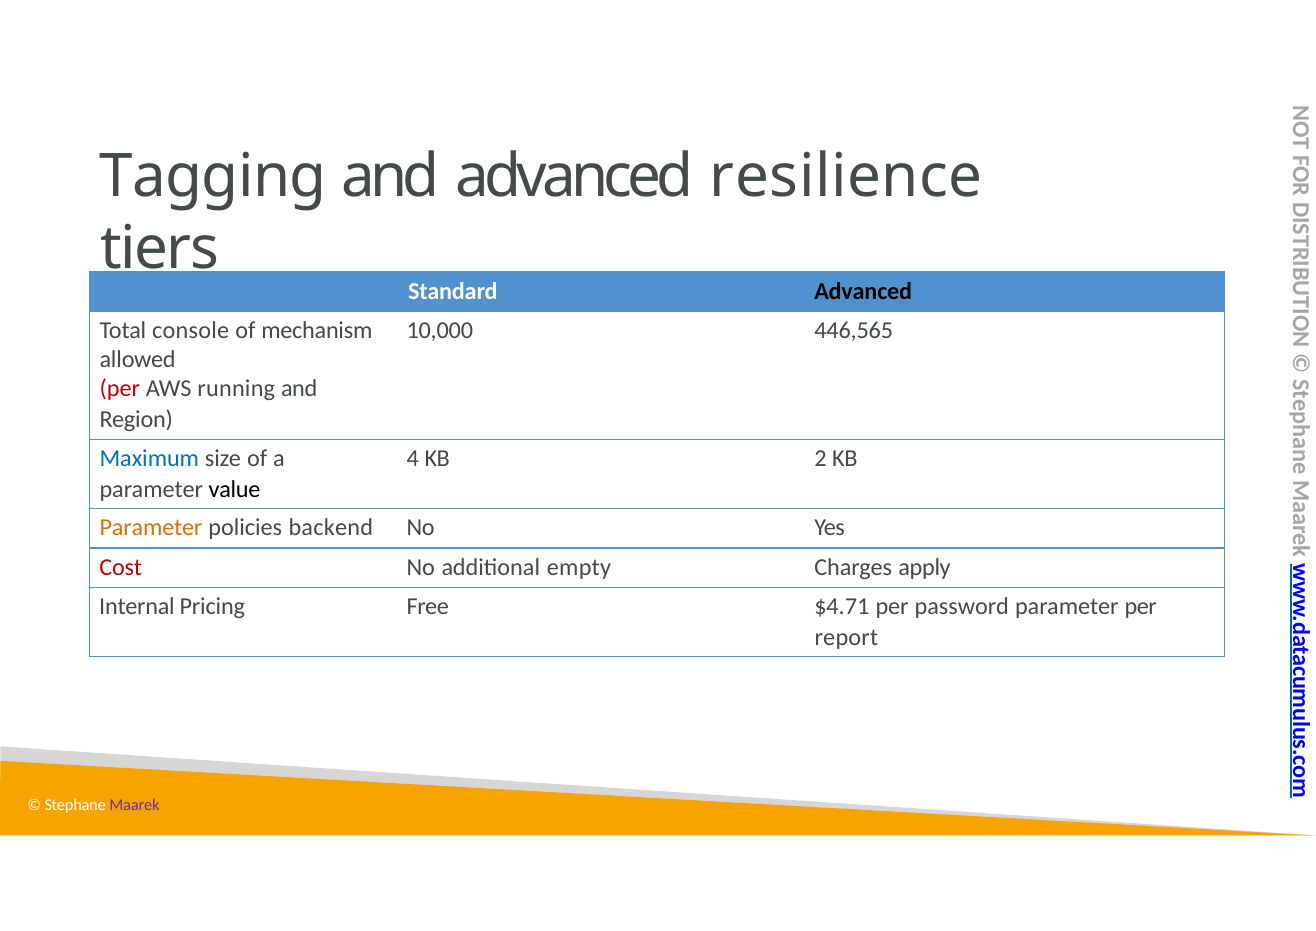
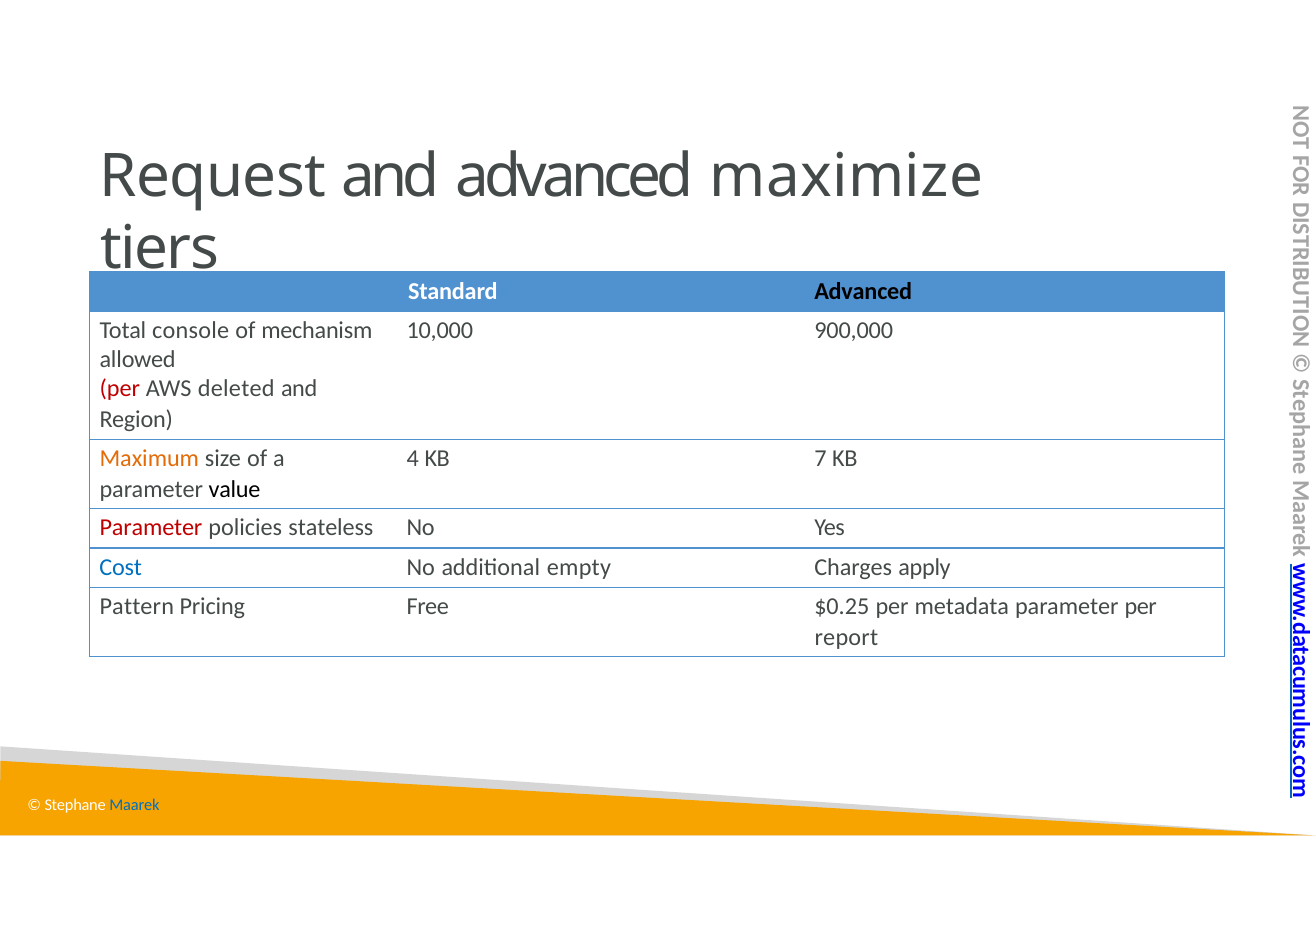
Tagging: Tagging -> Request
resilience: resilience -> maximize
446,565: 446,565 -> 900,000
running: running -> deleted
Maximum colour: blue -> orange
2: 2 -> 7
Parameter at (151, 528) colour: orange -> red
backend: backend -> stateless
Cost colour: red -> blue
Internal: Internal -> Pattern
$4.71: $4.71 -> $0.25
password: password -> metadata
Maarek colour: purple -> blue
